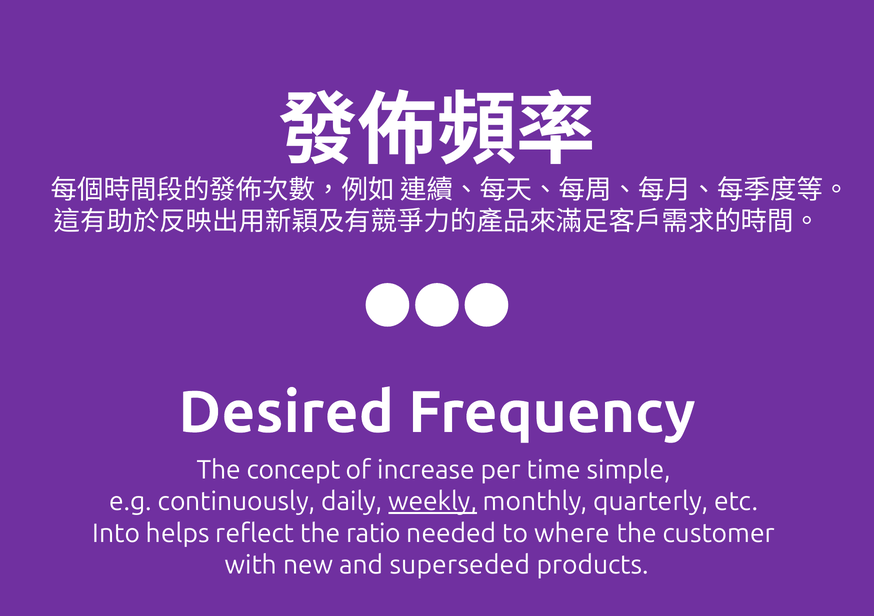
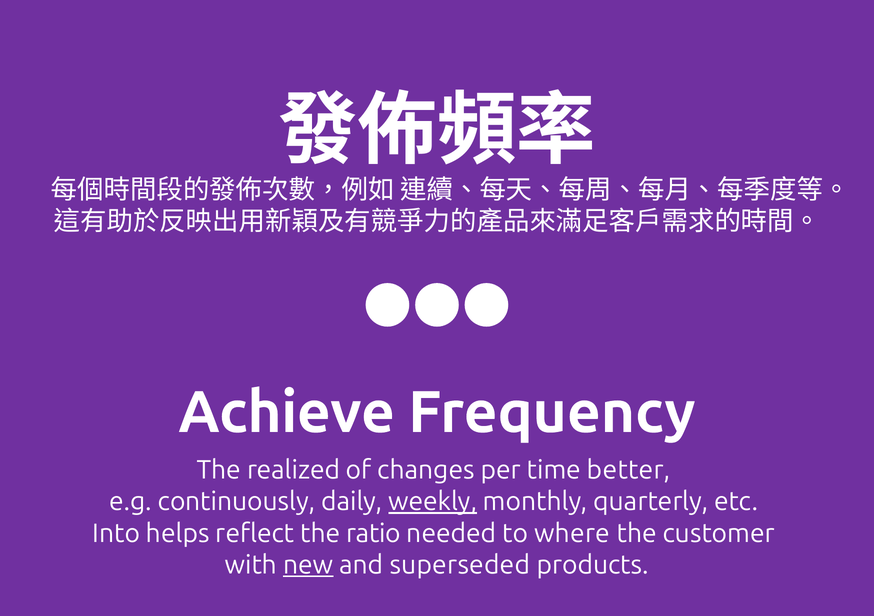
Desired: Desired -> Achieve
concept: concept -> realized
increase: increase -> changes
simple: simple -> better
new underline: none -> present
